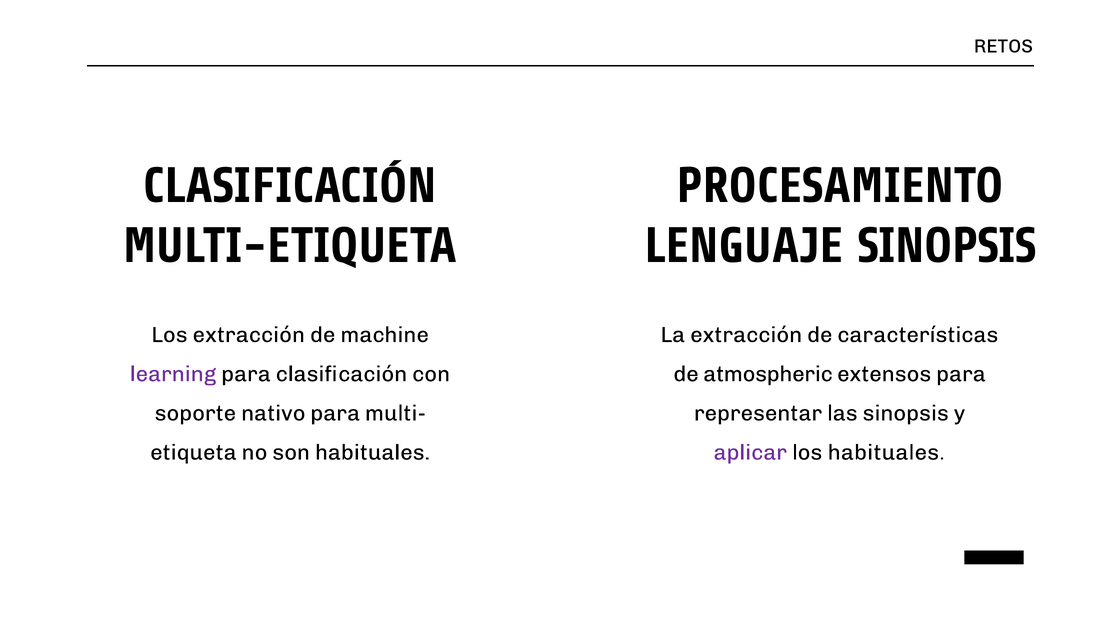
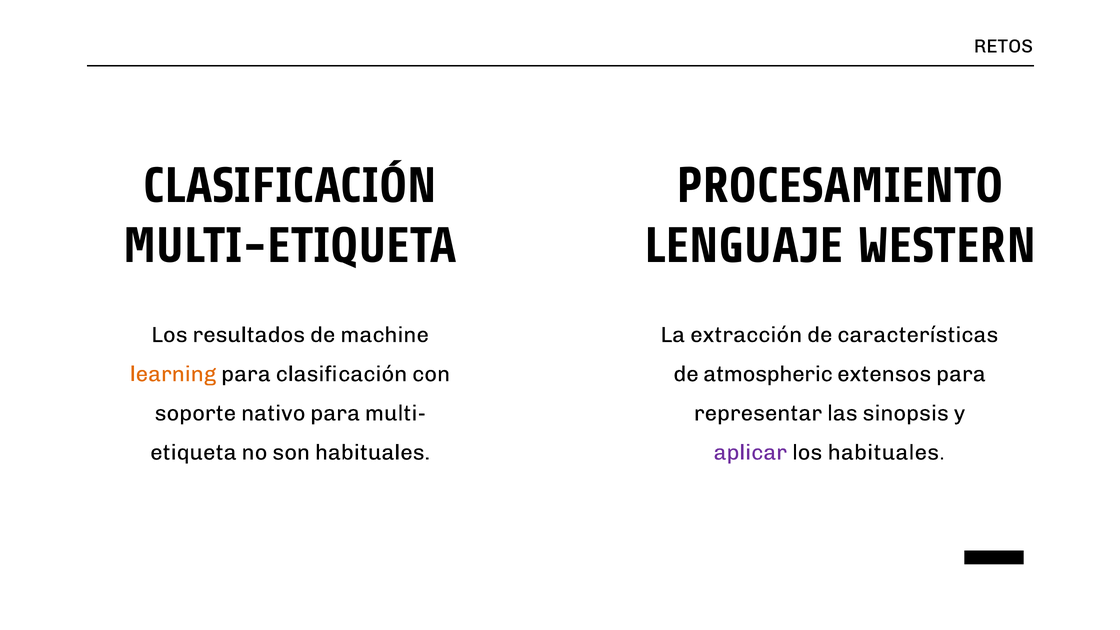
LENGUAJE SINOPSIS: SINOPSIS -> WESTERN
Los extracción: extracción -> resultados
learning colour: purple -> orange
